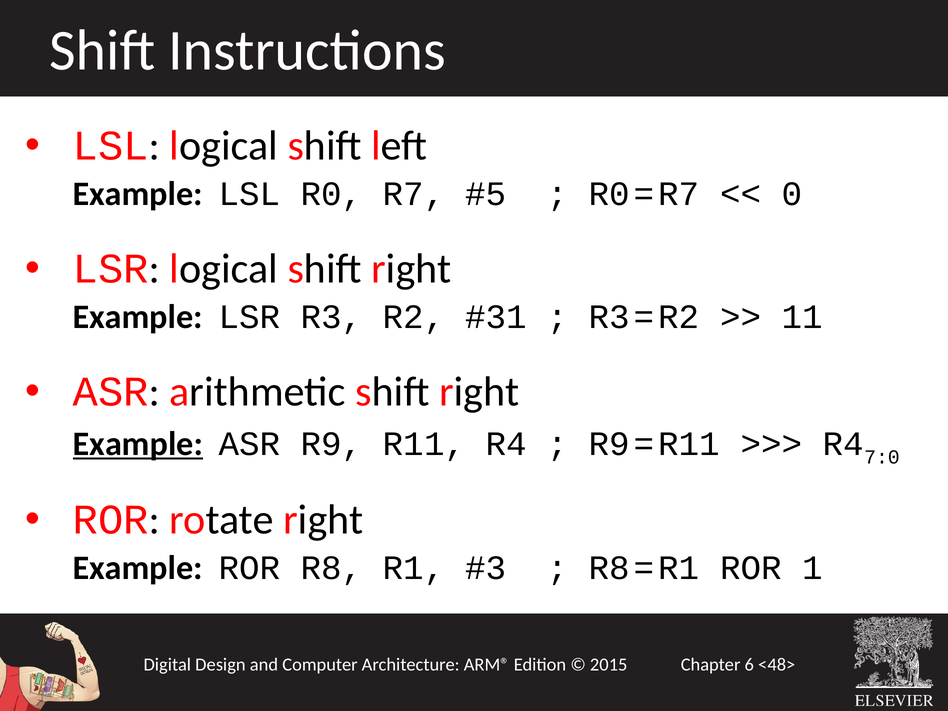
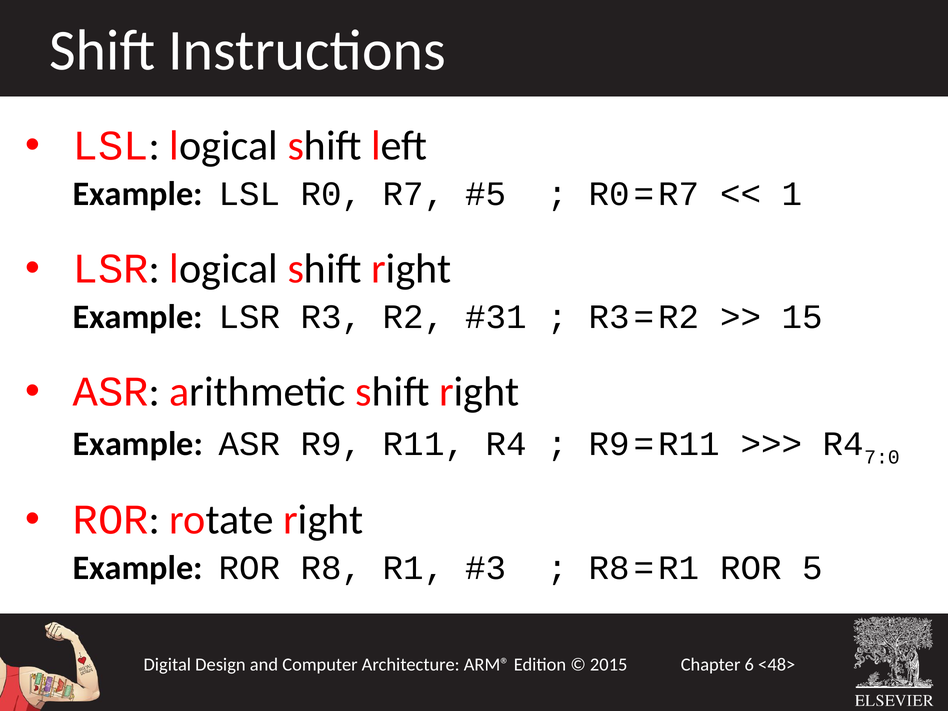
0: 0 -> 1
11: 11 -> 15
Example at (138, 444) underline: present -> none
1: 1 -> 5
